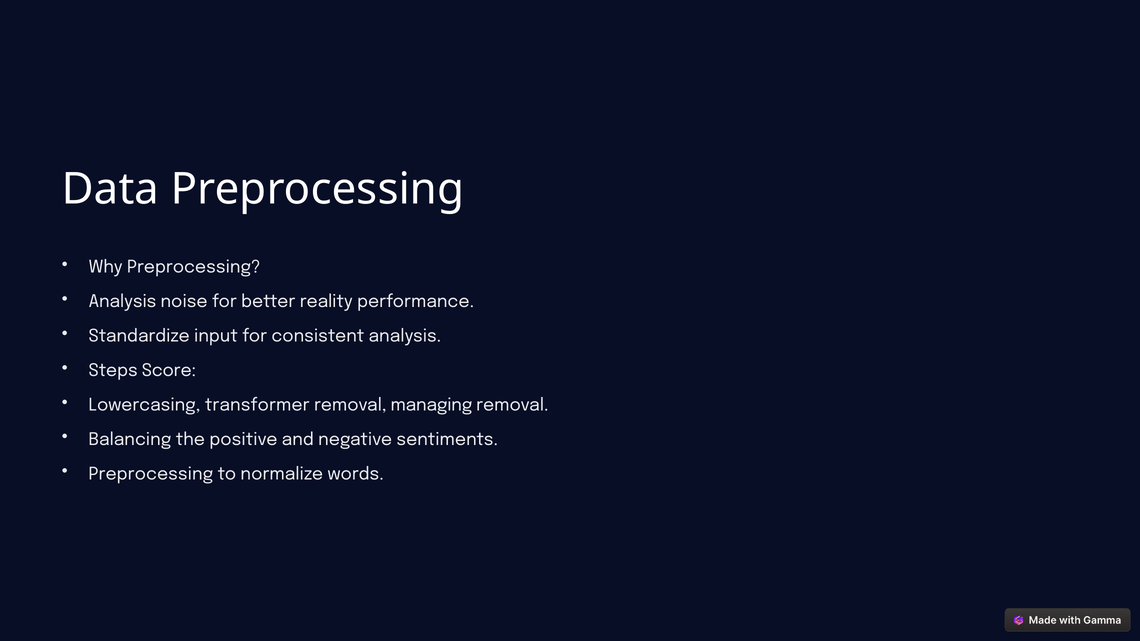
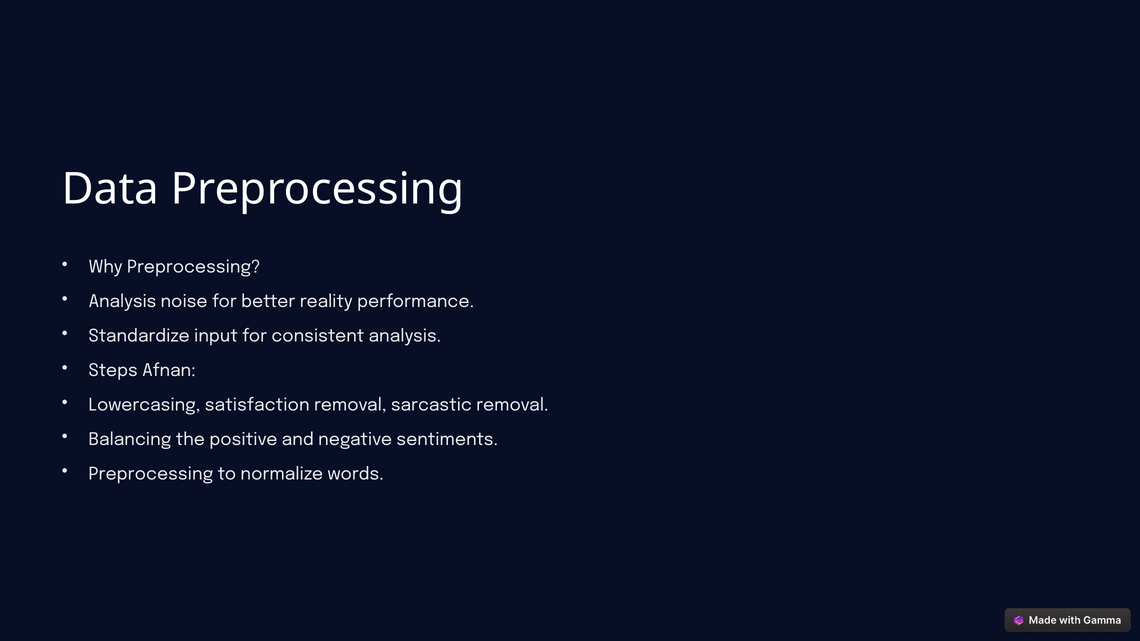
Score: Score -> Afnan
transformer: transformer -> satisfaction
managing: managing -> sarcastic
